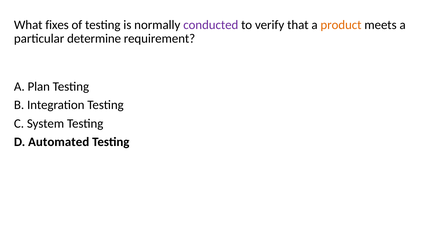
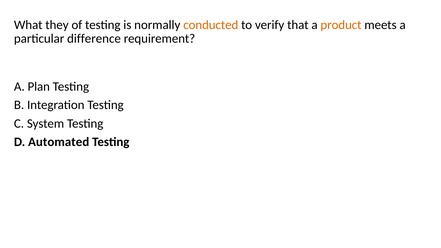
fixes: fixes -> they
conducted colour: purple -> orange
determine: determine -> difference
